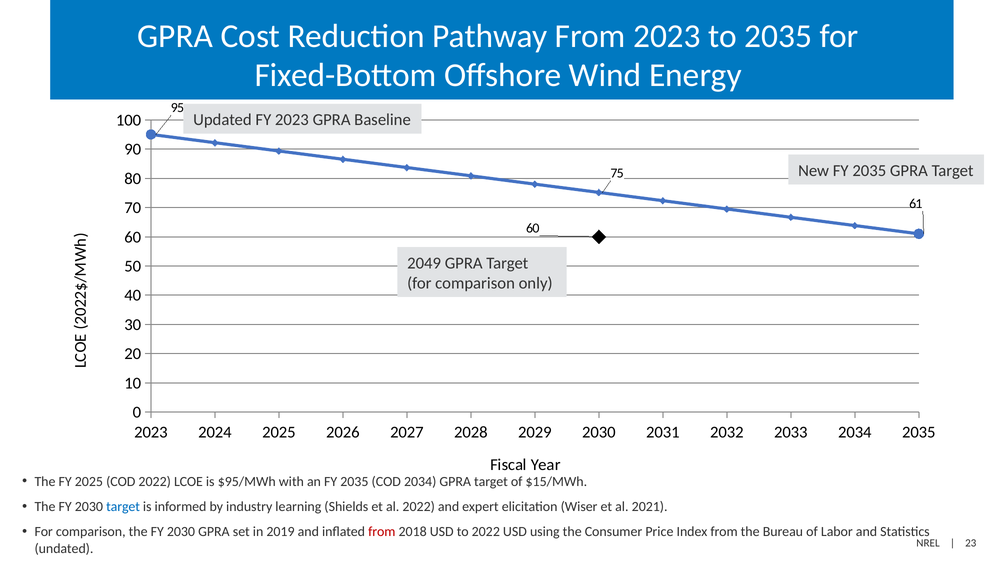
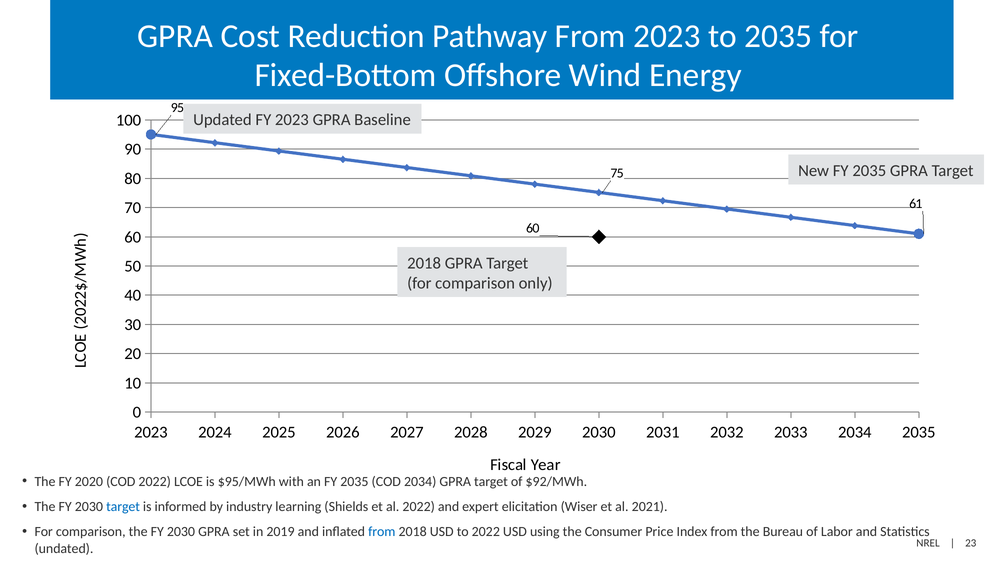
2049 at (424, 263): 2049 -> 2018
FY 2025: 2025 -> 2020
$15/MWh: $15/MWh -> $92/MWh
from at (382, 532) colour: red -> blue
